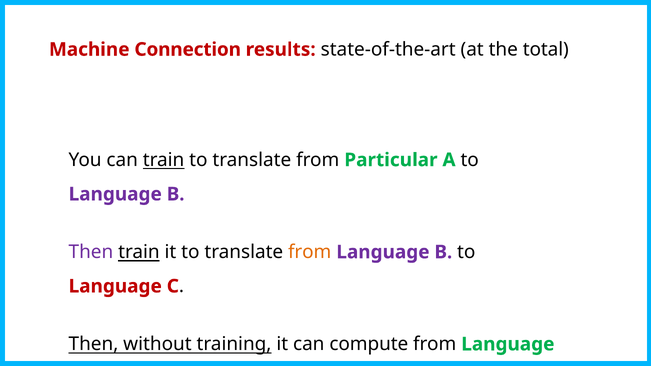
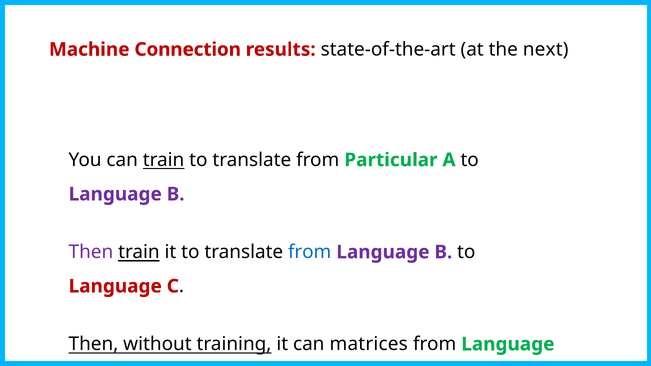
total: total -> next
from at (310, 252) colour: orange -> blue
compute: compute -> matrices
